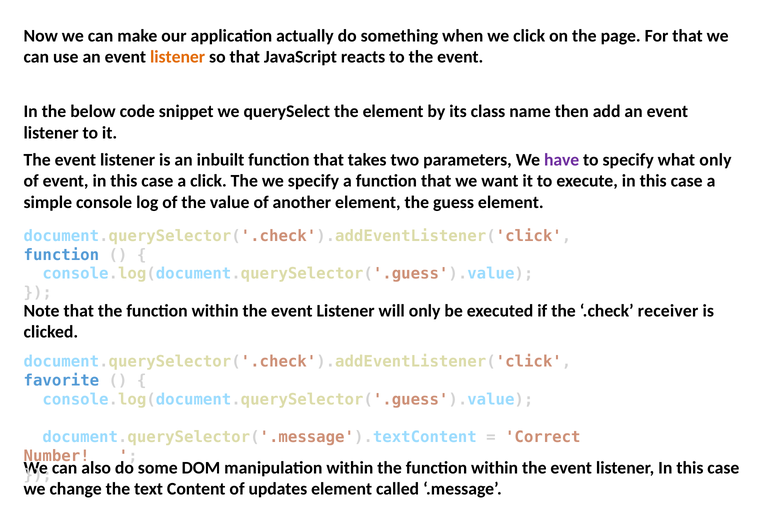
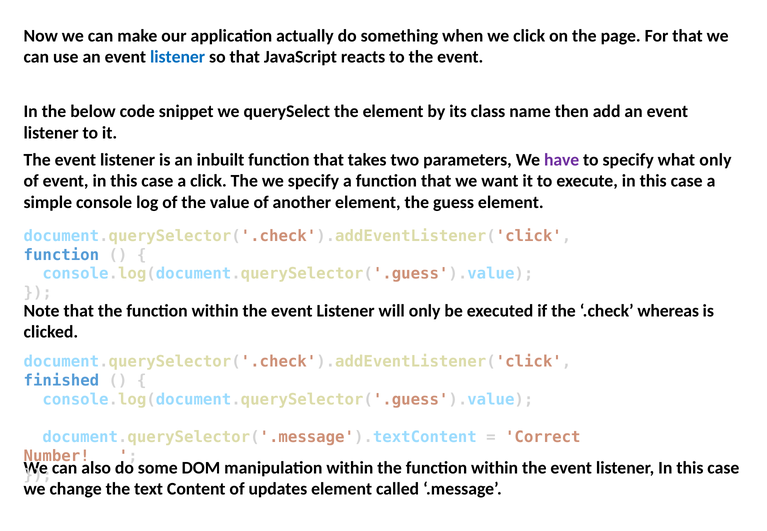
listener at (178, 57) colour: orange -> blue
receiver: receiver -> whereas
favorite: favorite -> finished
